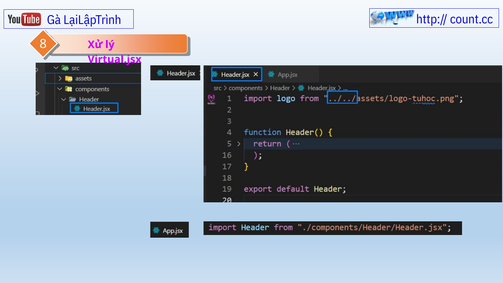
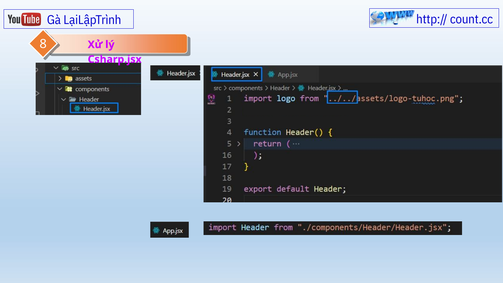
Virtual.jsx: Virtual.jsx -> Csharp.jsx
